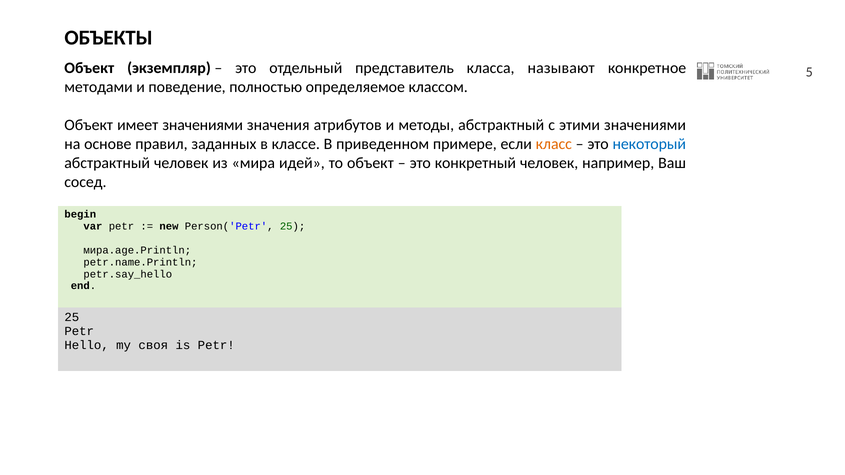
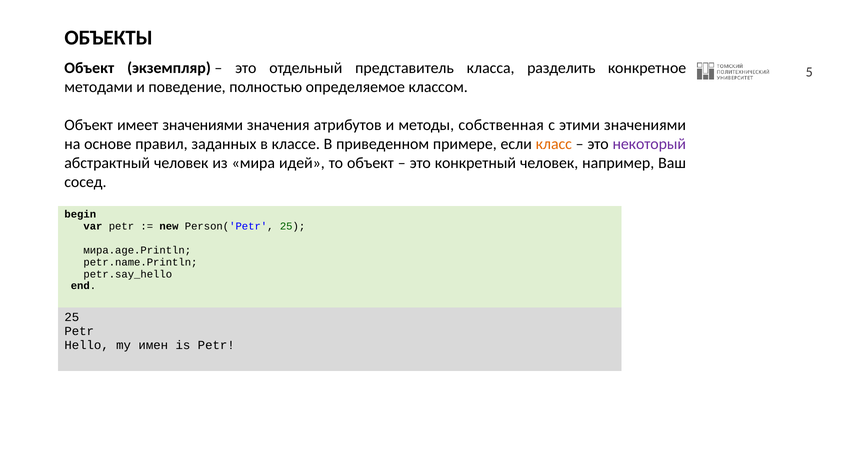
называют: называют -> разделить
методы абстрактный: абстрактный -> собственная
некоторый colour: blue -> purple
своя: своя -> имен
